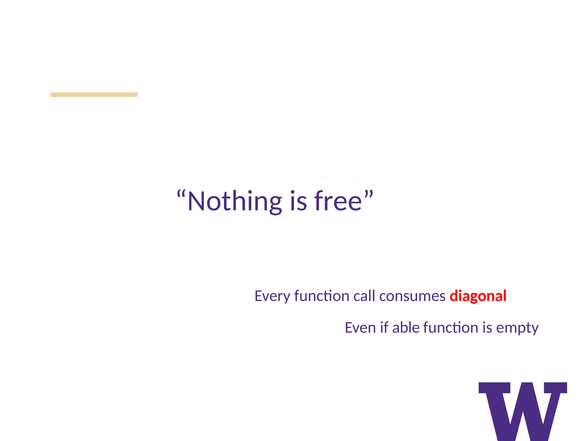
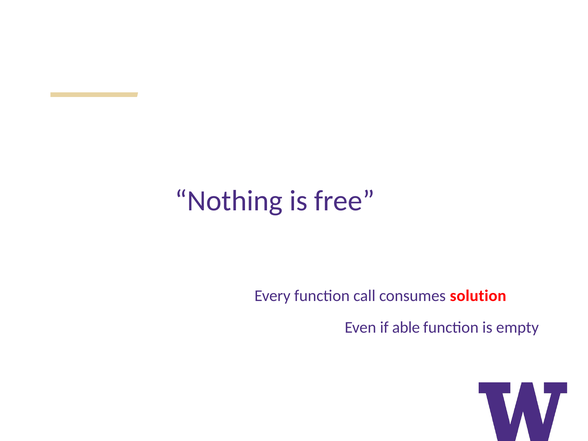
diagonal: diagonal -> solution
